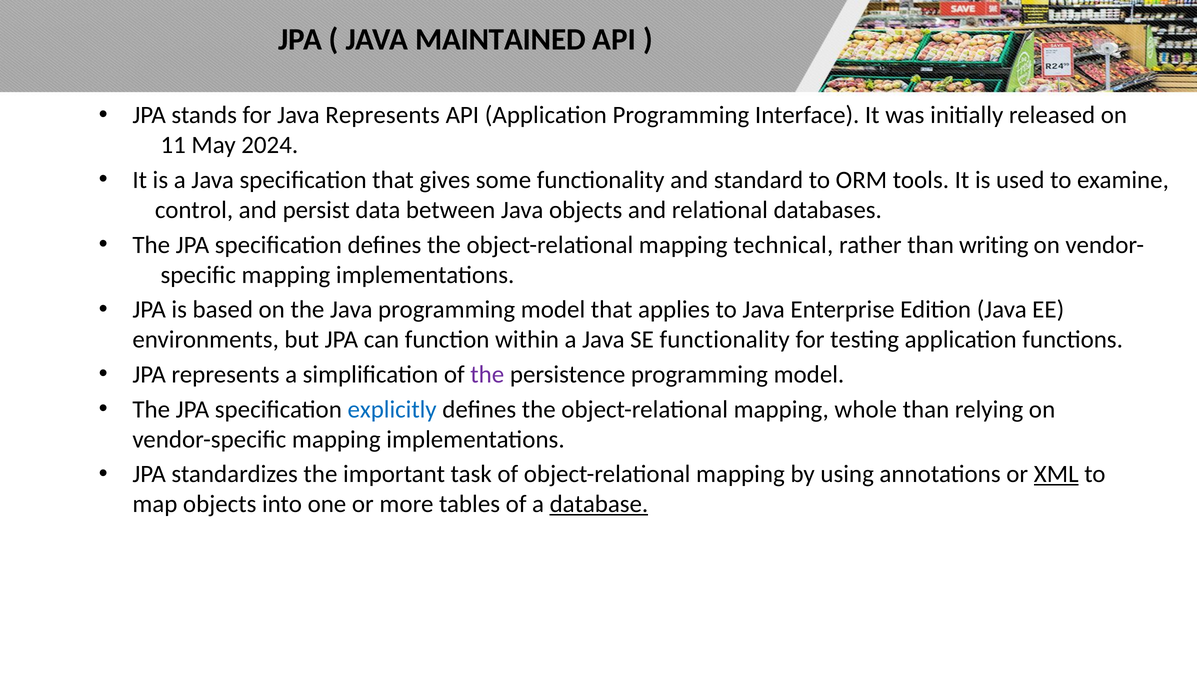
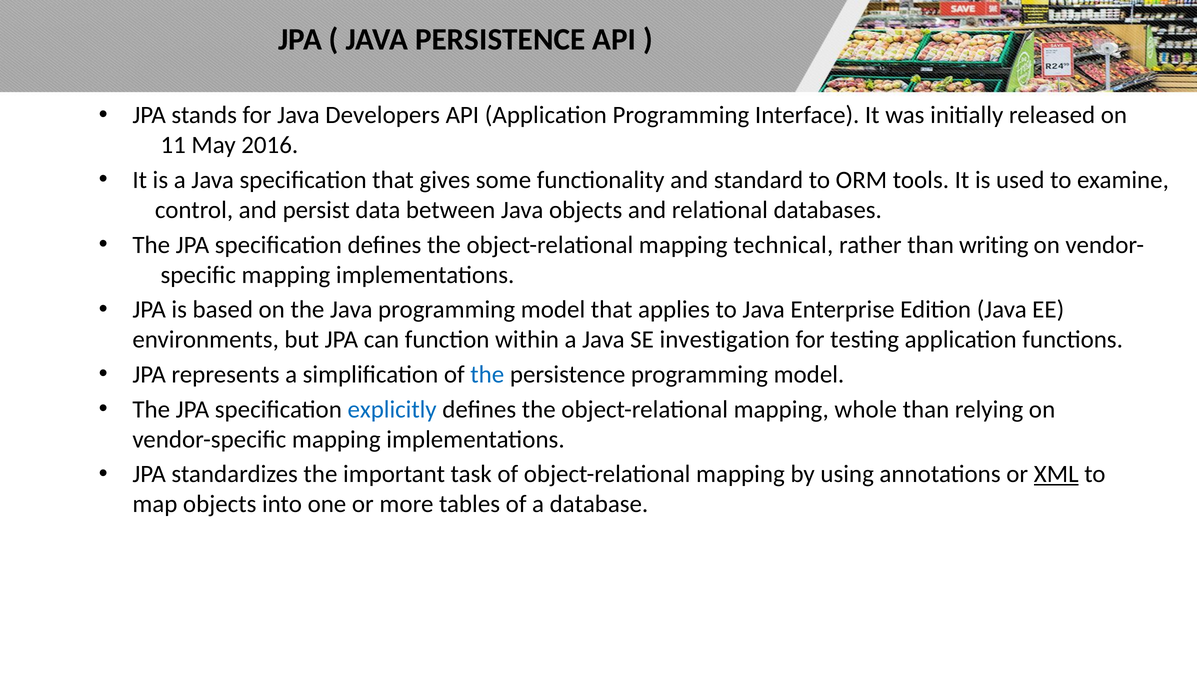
JAVA MAINTAINED: MAINTAINED -> PERSISTENCE
Java Represents: Represents -> Developers
2024: 2024 -> 2016
SE functionality: functionality -> investigation
the at (487, 375) colour: purple -> blue
database underline: present -> none
